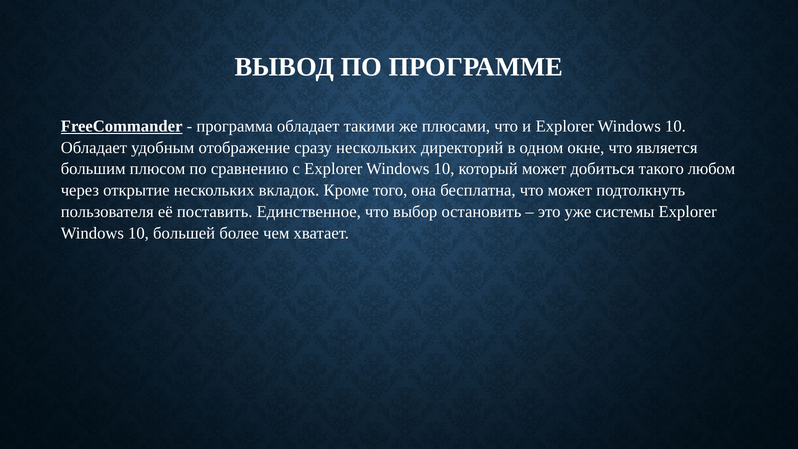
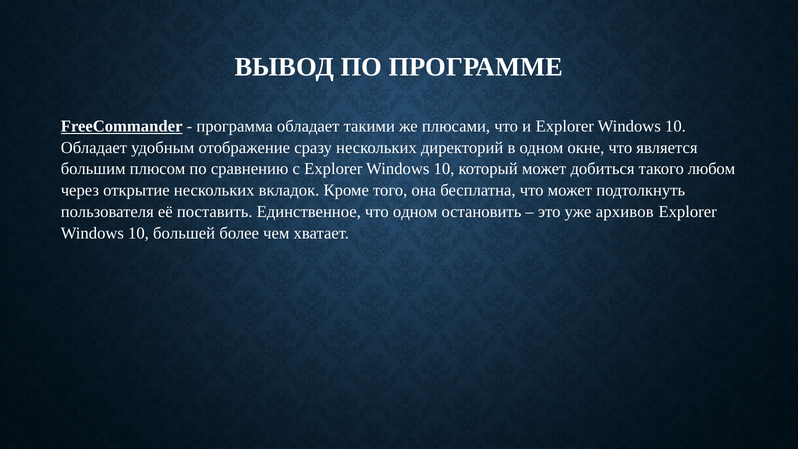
что выбор: выбор -> одном
системы: системы -> архивов
